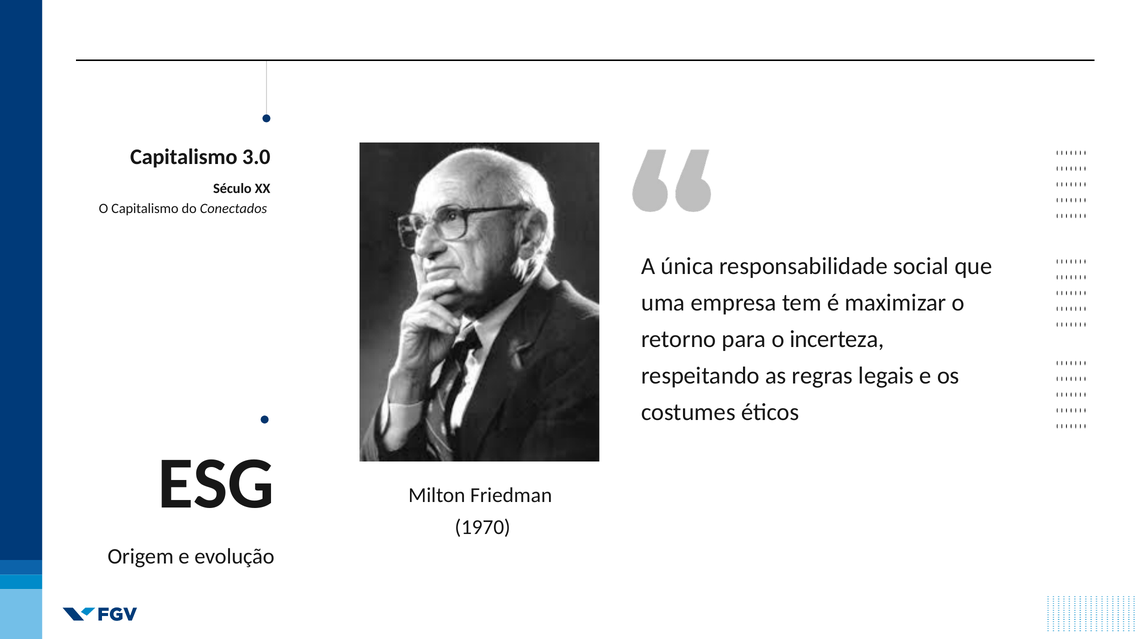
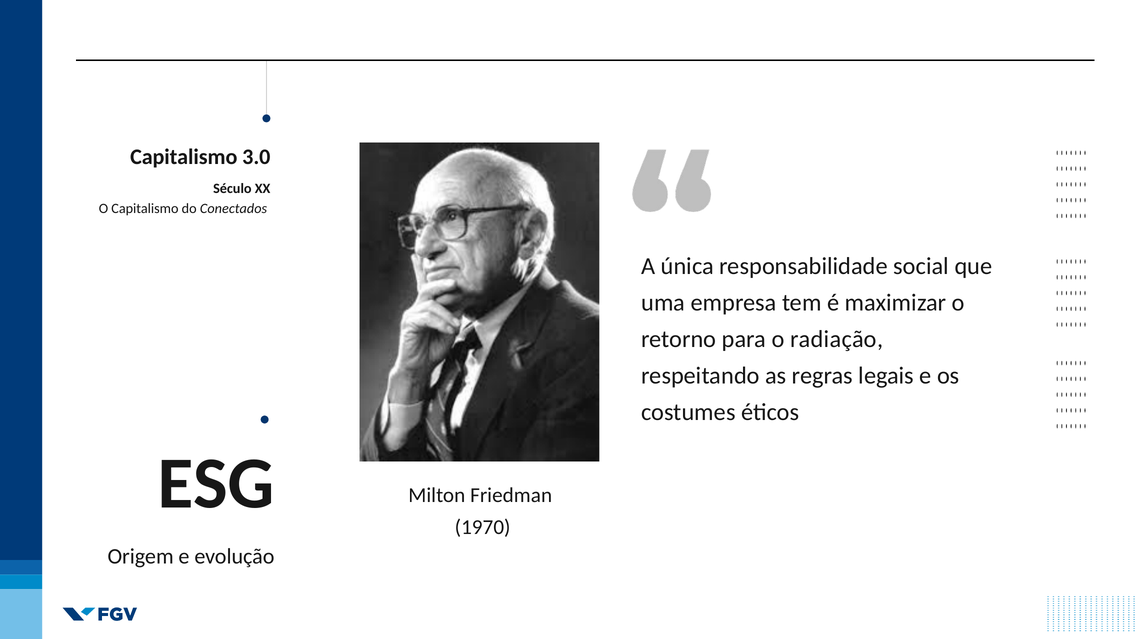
incerteza: incerteza -> radiação
